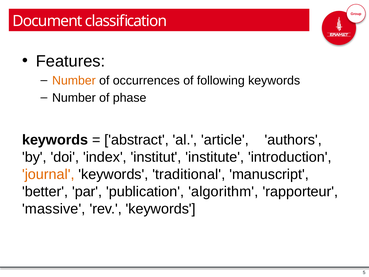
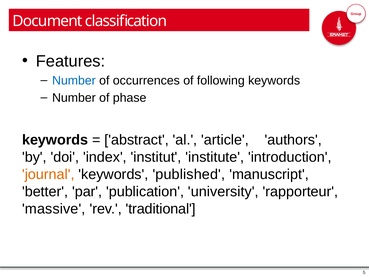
Number at (74, 80) colour: orange -> blue
traditional: traditional -> published
algorithm: algorithm -> university
rev keywords: keywords -> traditional
